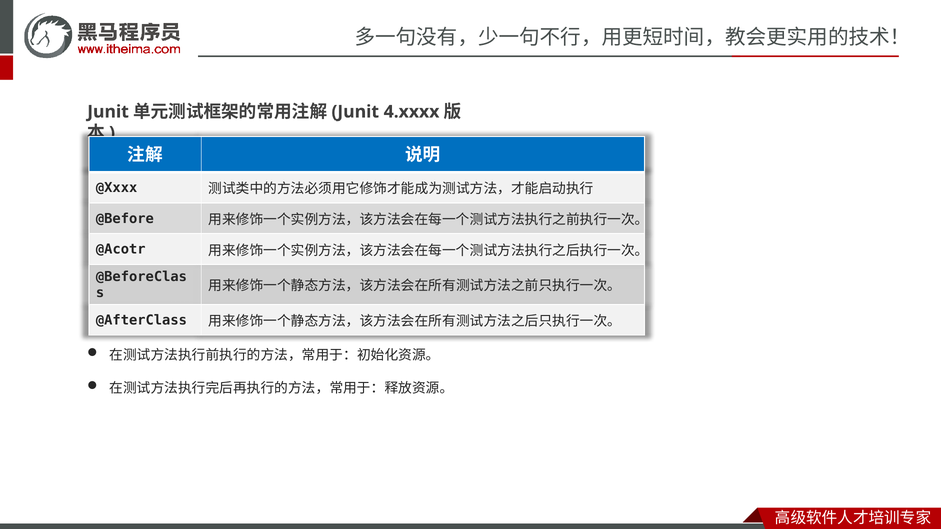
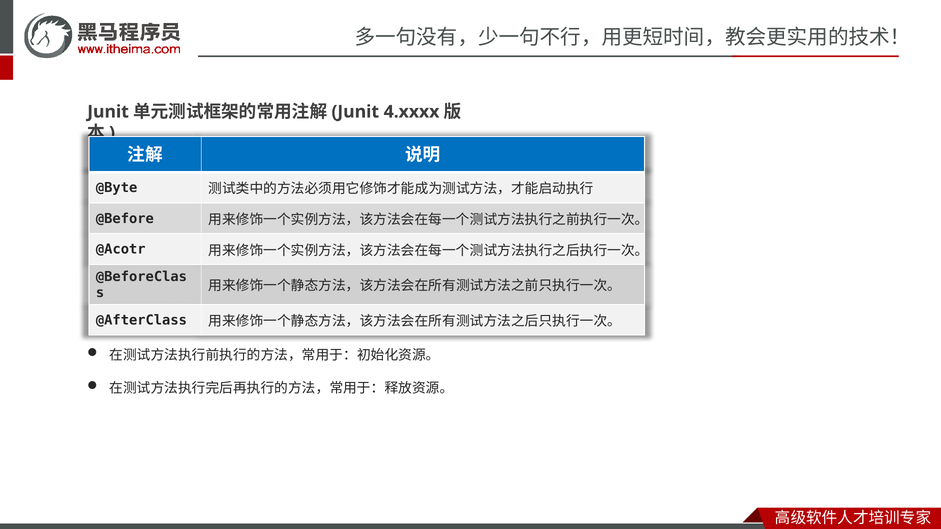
@Xxxx: @Xxxx -> @Byte
